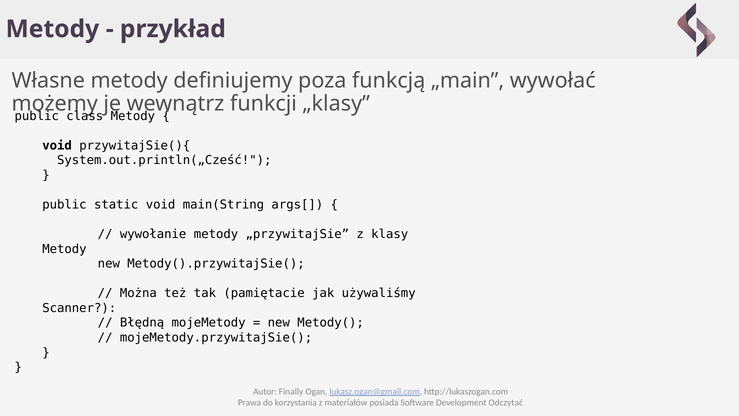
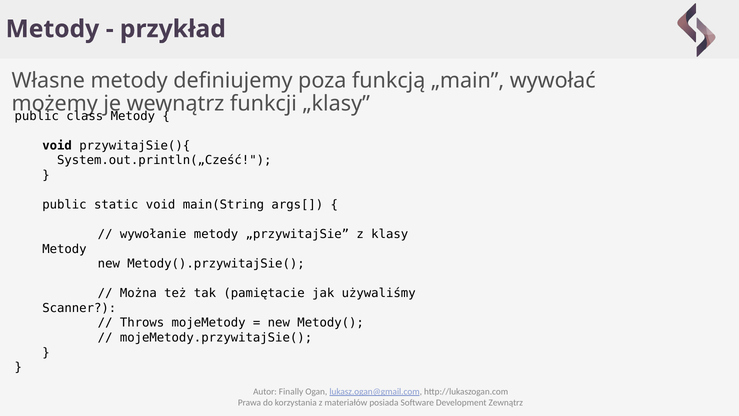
Błędną: Błędną -> Throws
Odczytać: Odczytać -> Zewnątrz
